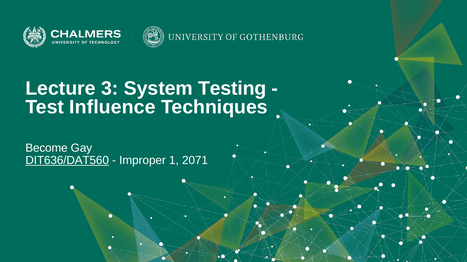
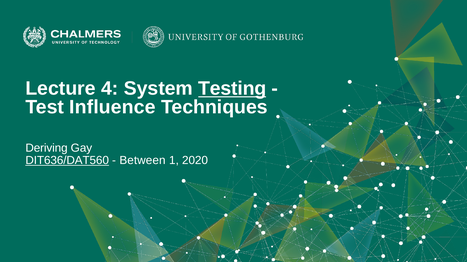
3: 3 -> 4
Testing underline: none -> present
Become: Become -> Deriving
Improper: Improper -> Between
2071: 2071 -> 2020
